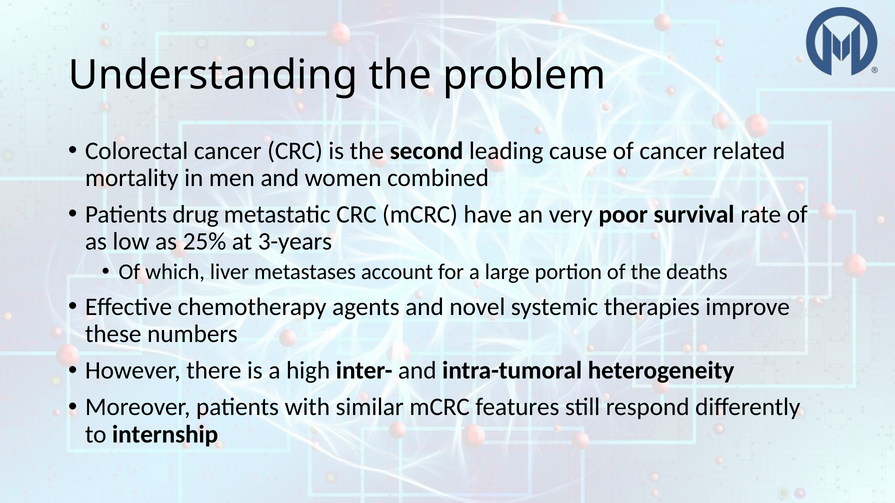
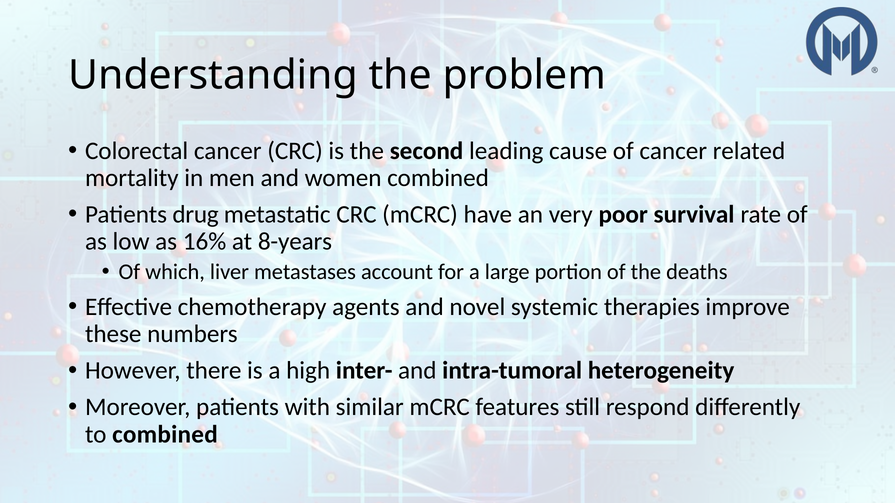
25%: 25% -> 16%
3-years: 3-years -> 8-years
to internship: internship -> combined
